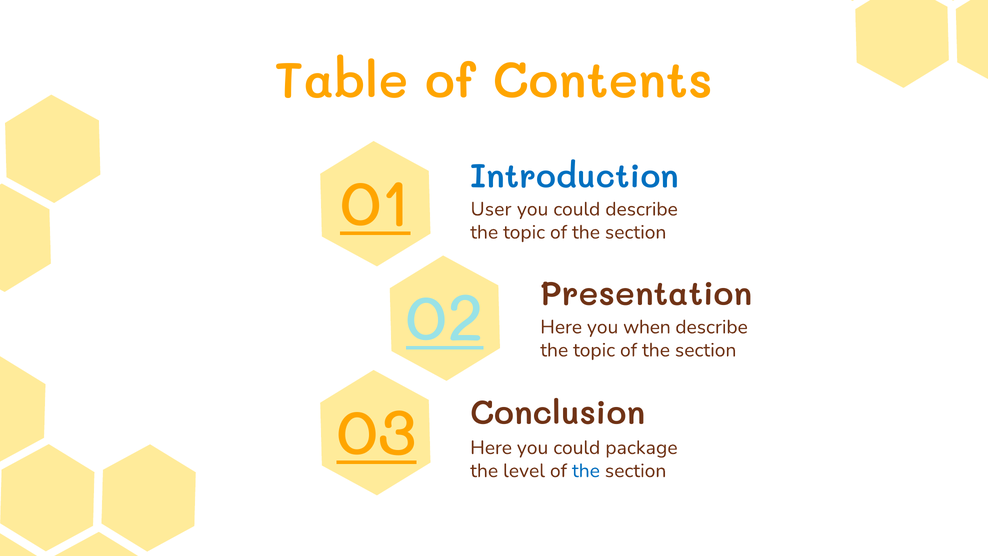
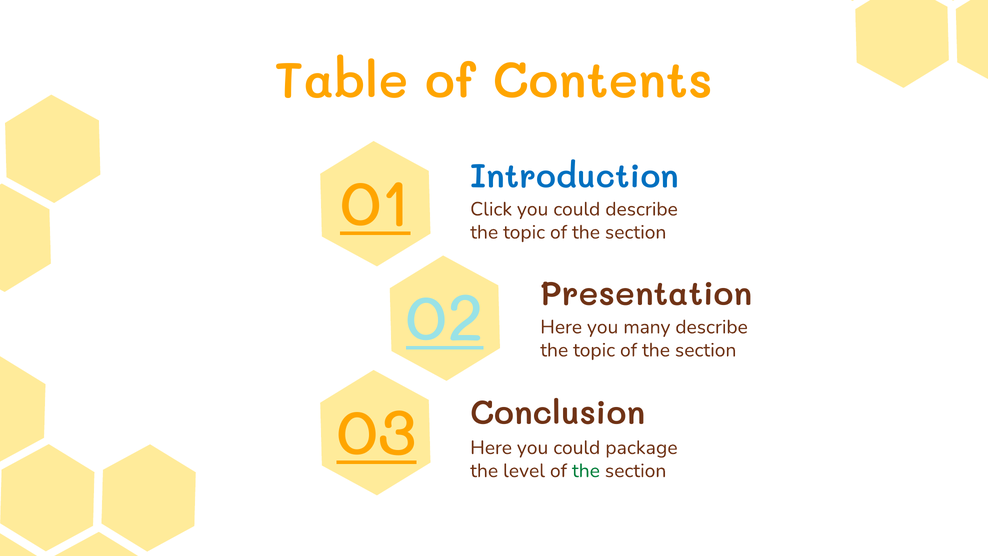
User: User -> Click
when: when -> many
the at (586, 471) colour: blue -> green
